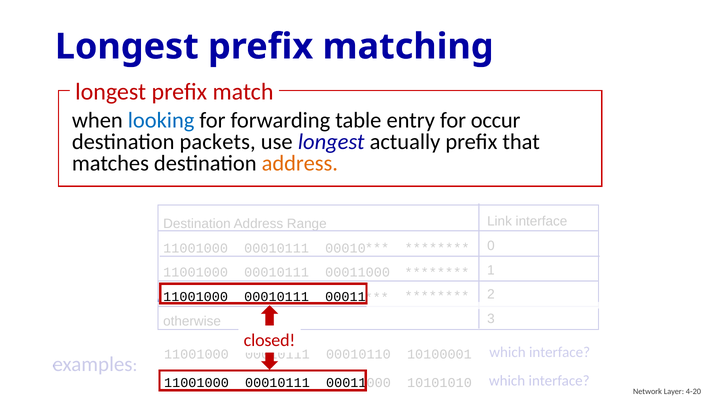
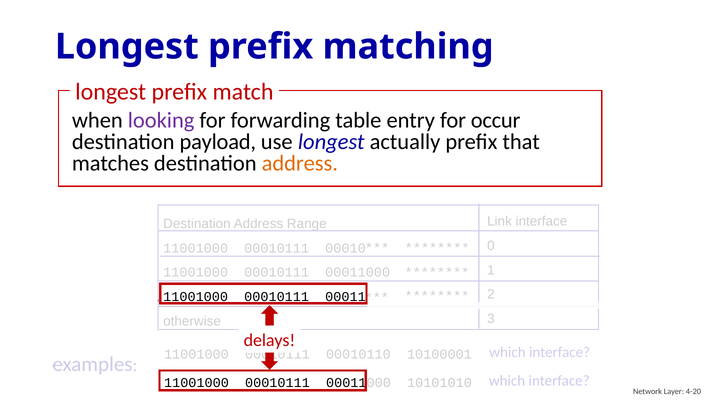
looking colour: blue -> purple
packets: packets -> payload
closed: closed -> delays
